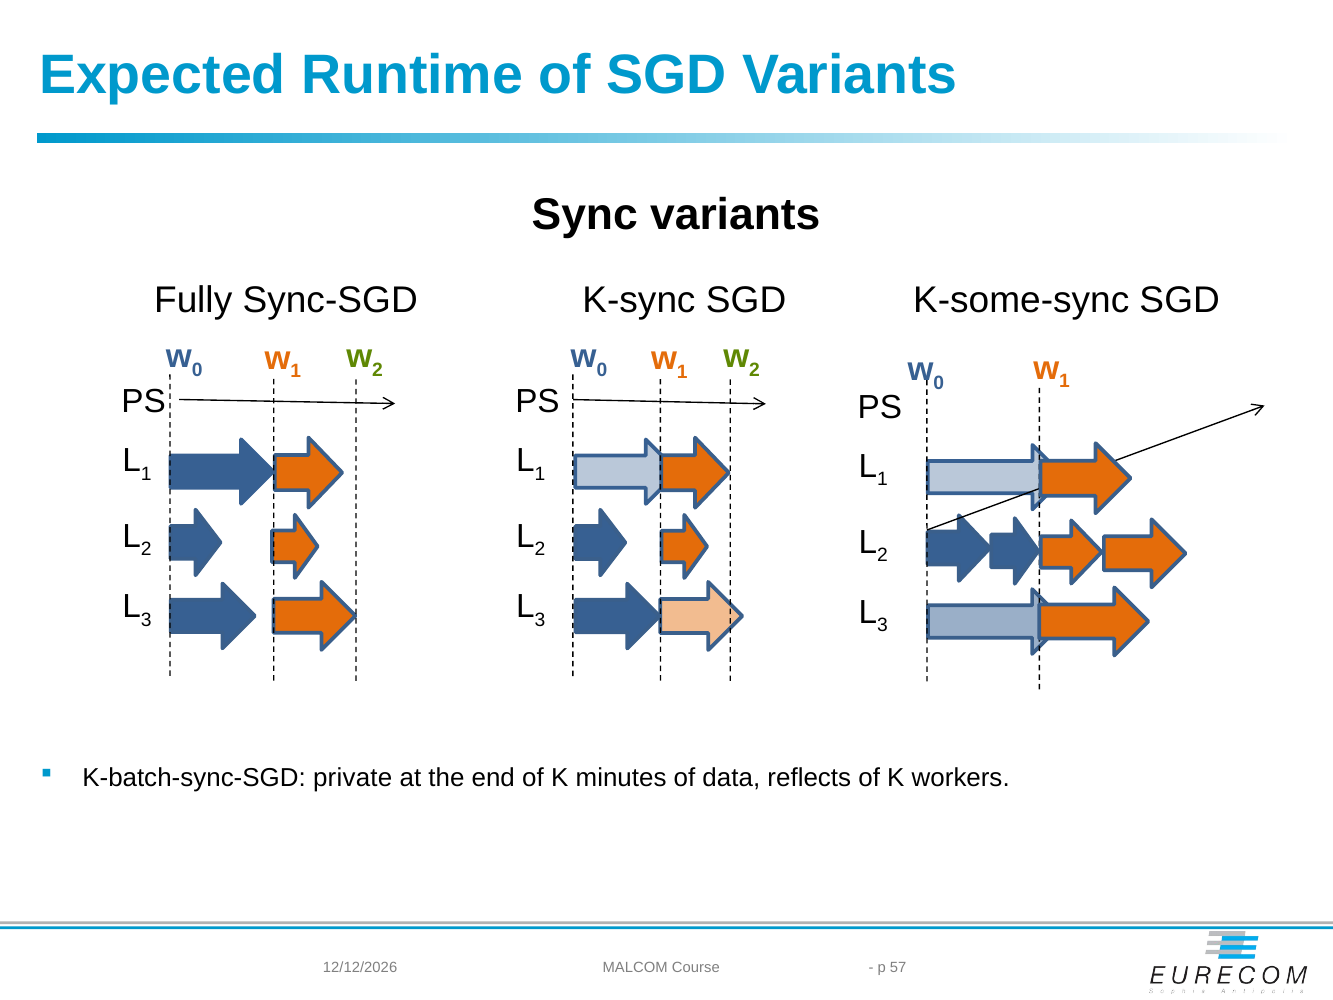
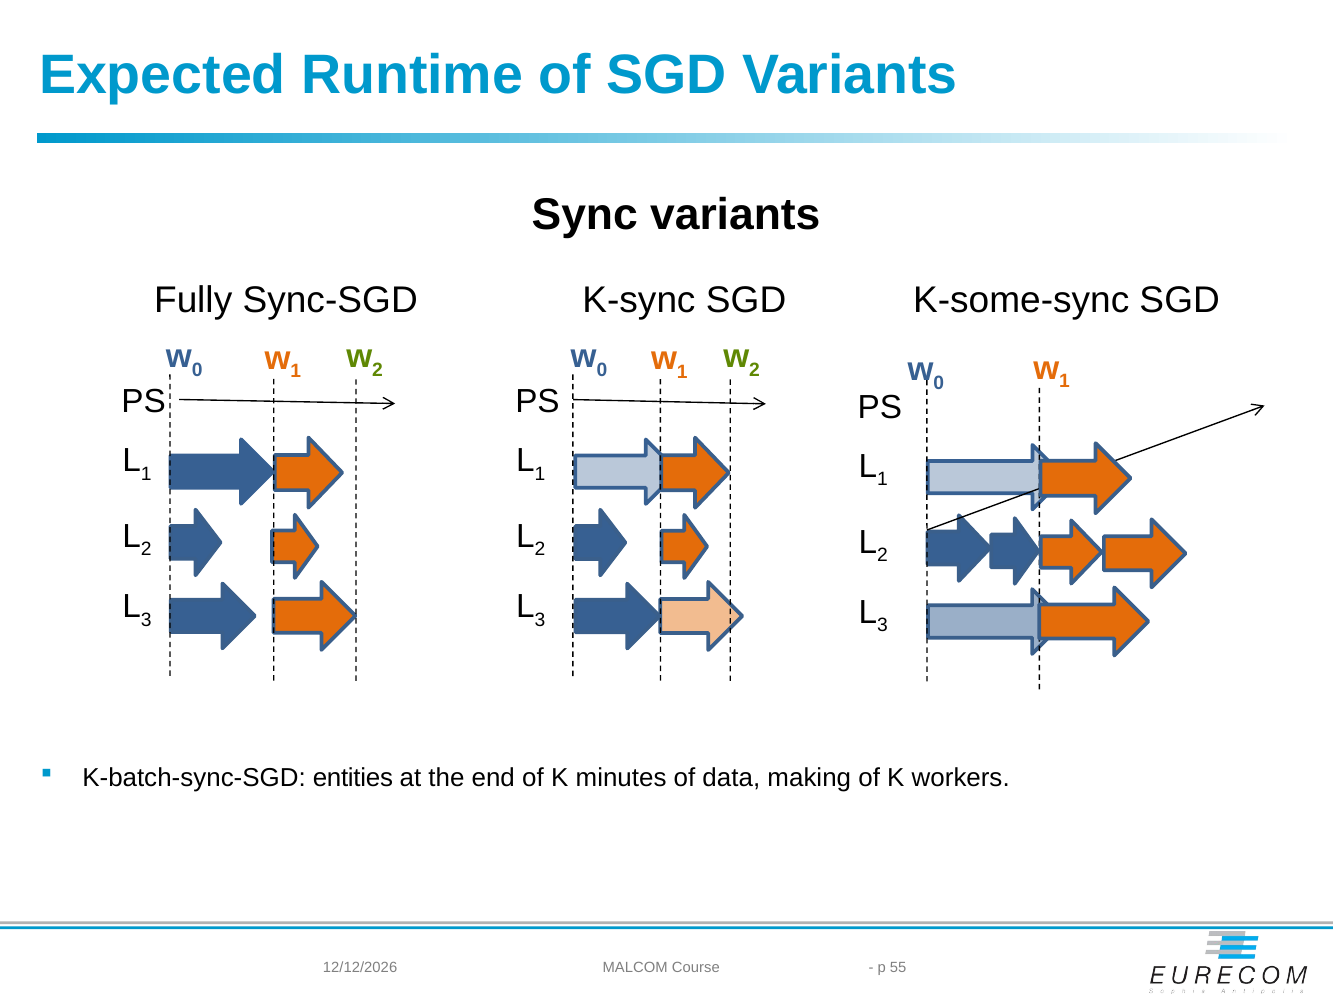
private: private -> entities
reflects: reflects -> making
57: 57 -> 55
